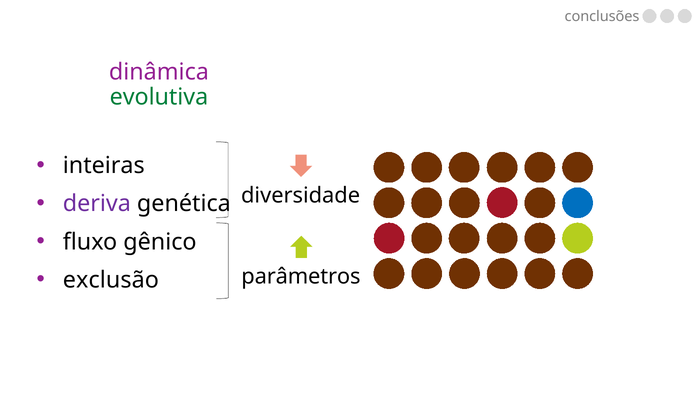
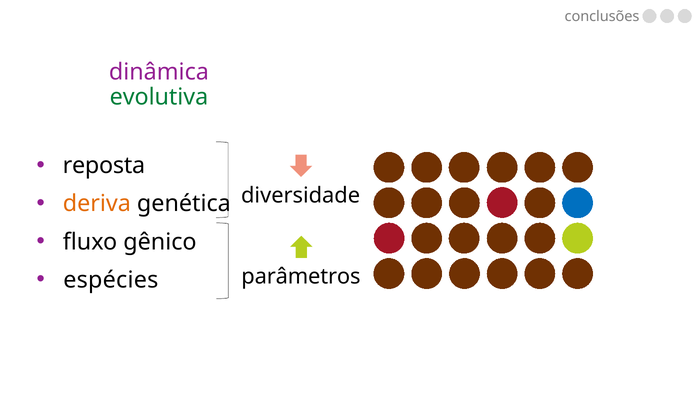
inteiras: inteiras -> reposta
deriva colour: purple -> orange
exclusão: exclusão -> espécies
